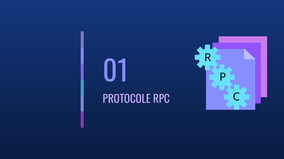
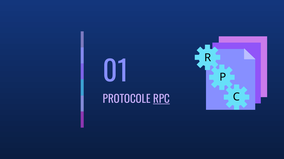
RPC underline: none -> present
